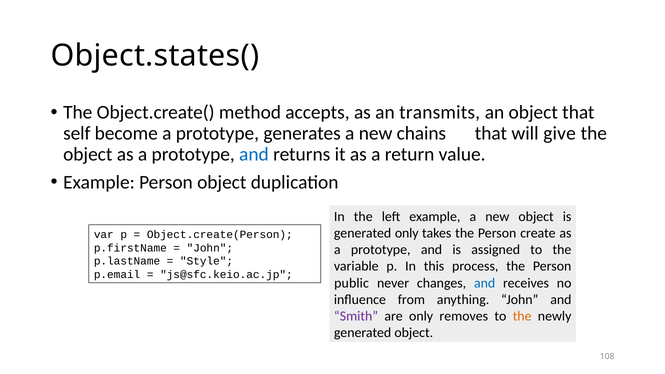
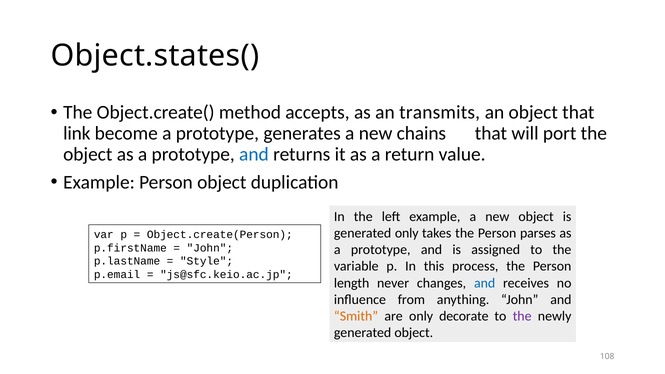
self: self -> link
give: give -> port
create: create -> parses
public: public -> length
Smith colour: purple -> orange
removes: removes -> decorate
the at (522, 316) colour: orange -> purple
